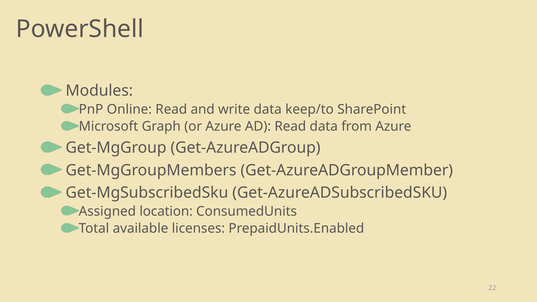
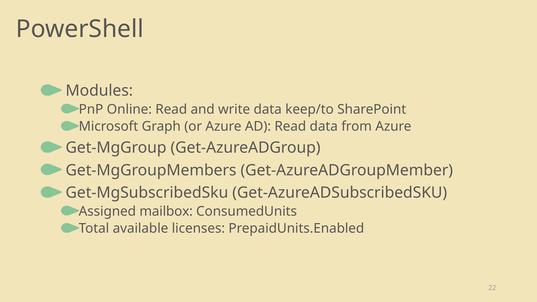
location: location -> mailbox
